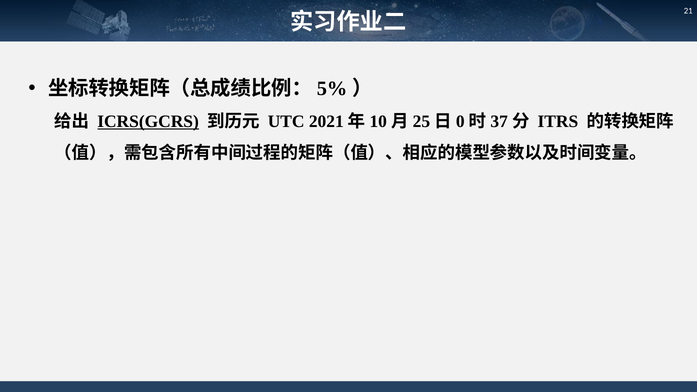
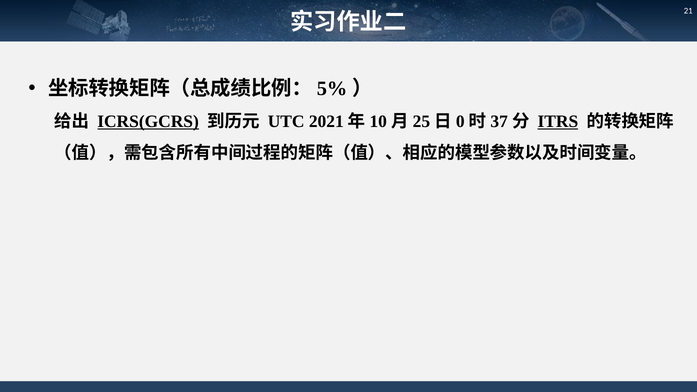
ITRS underline: none -> present
